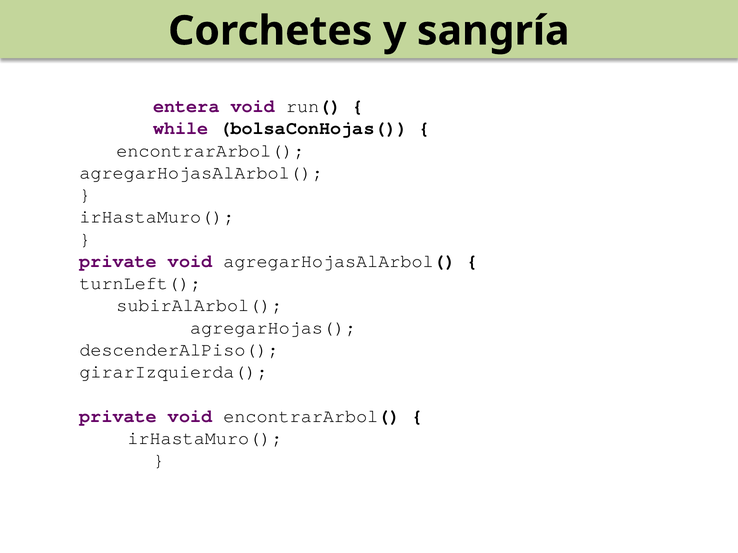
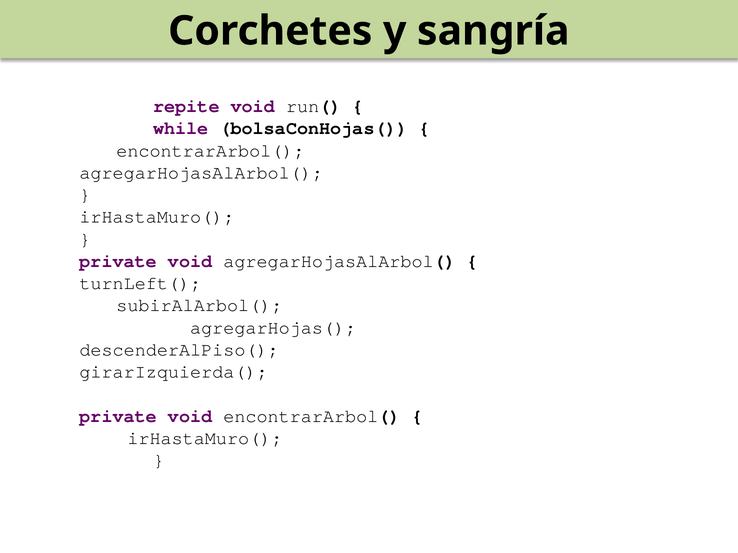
entera: entera -> repite
